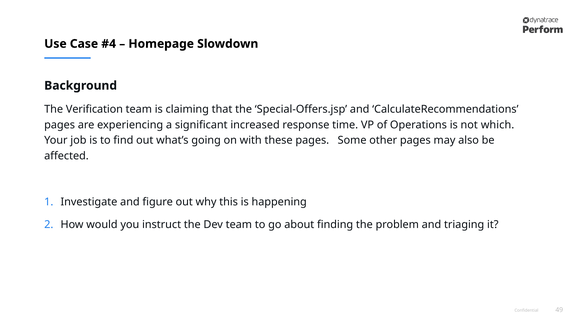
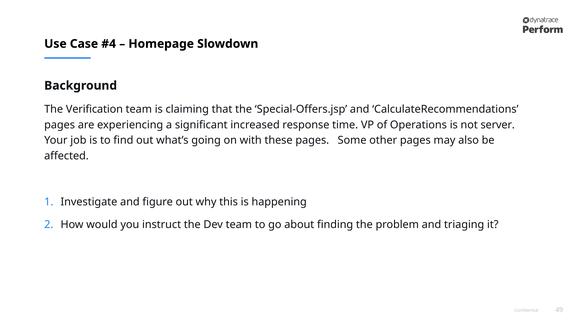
which: which -> server
